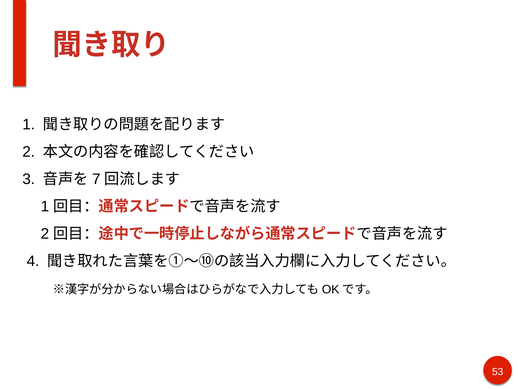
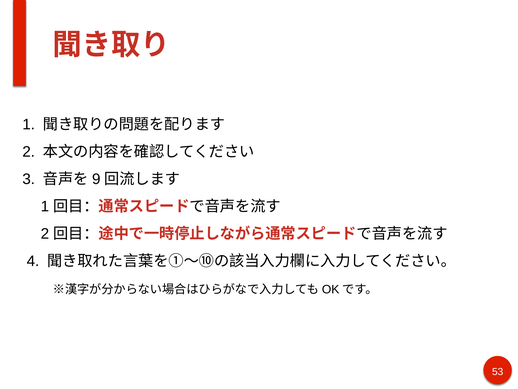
7: 7 -> 9
